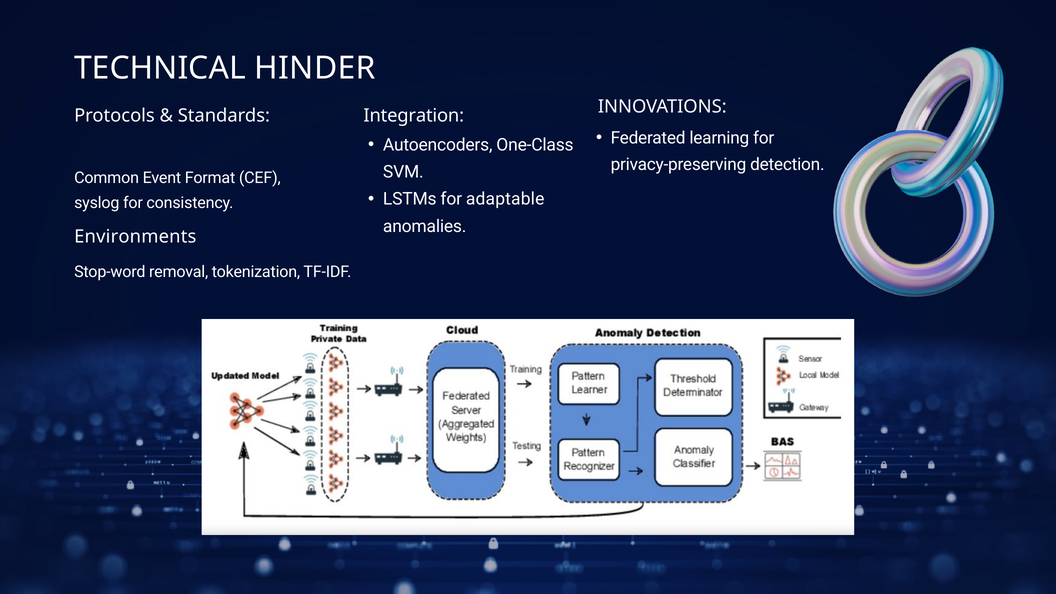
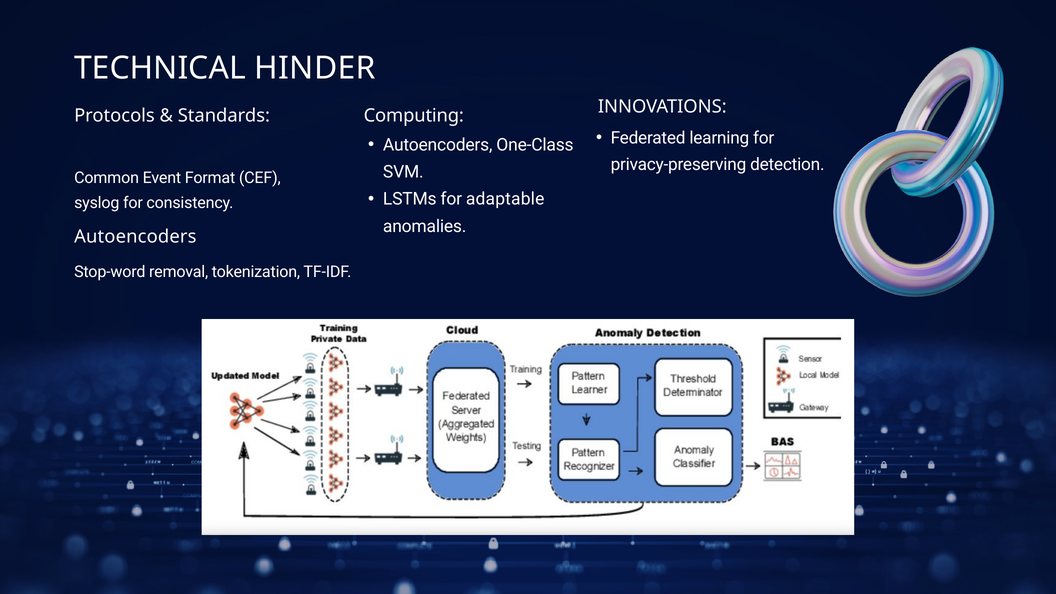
Integration: Integration -> Computing
Environments at (135, 236): Environments -> Autoencoders
